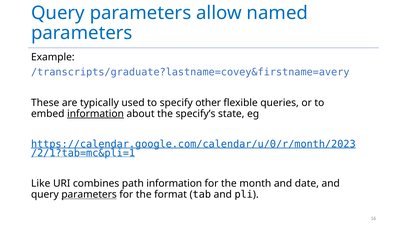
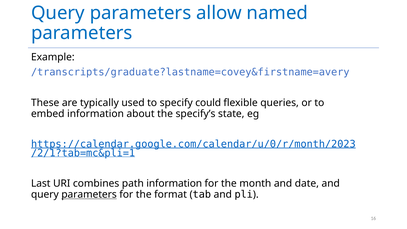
other: other -> could
information at (96, 114) underline: present -> none
Like: Like -> Last
